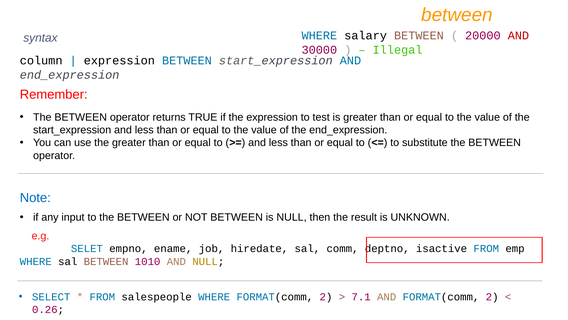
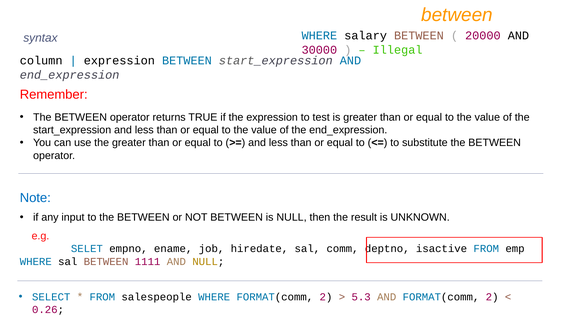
AND at (518, 36) colour: red -> black
1010: 1010 -> 1111
7.1: 7.1 -> 5.3
